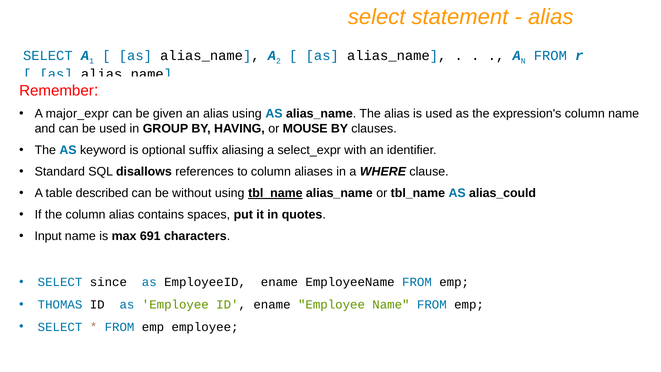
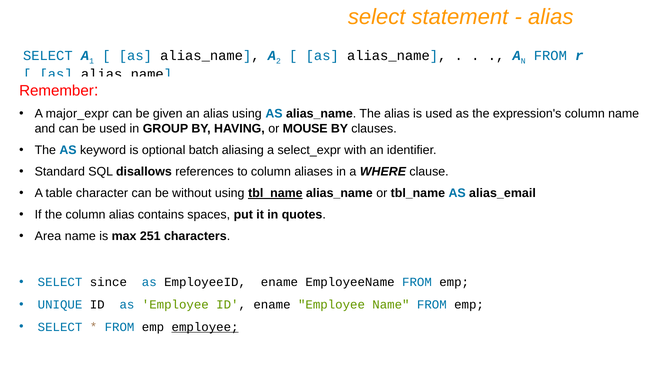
suffix: suffix -> batch
described: described -> character
alias_could: alias_could -> alias_email
Input: Input -> Area
691: 691 -> 251
THOMAS: THOMAS -> UNIQUE
employee at (205, 327) underline: none -> present
